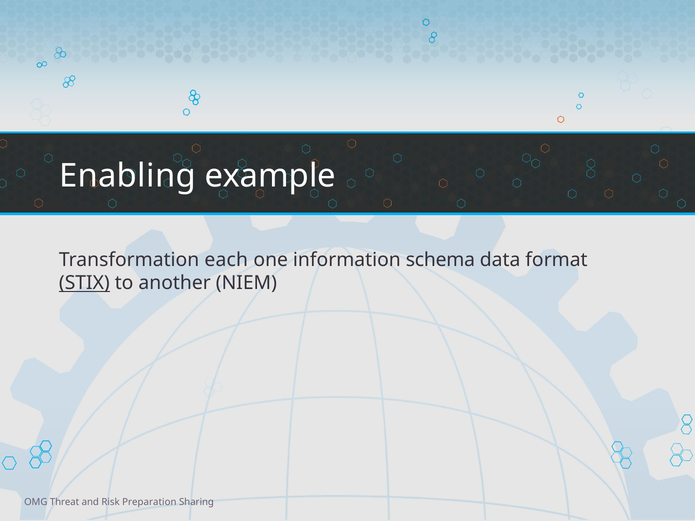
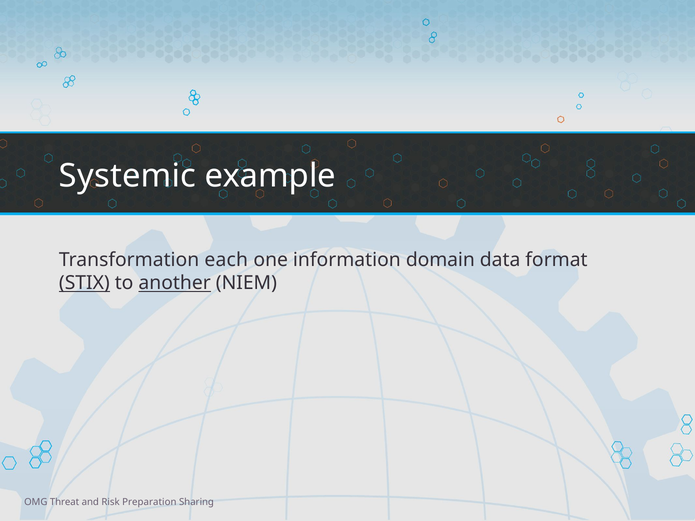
Enabling: Enabling -> Systemic
schema: schema -> domain
another underline: none -> present
